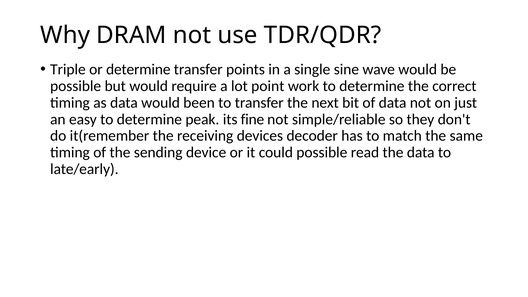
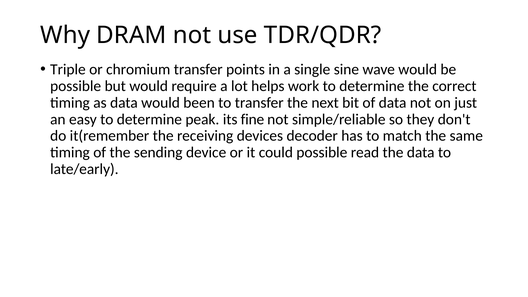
or determine: determine -> chromium
point: point -> helps
